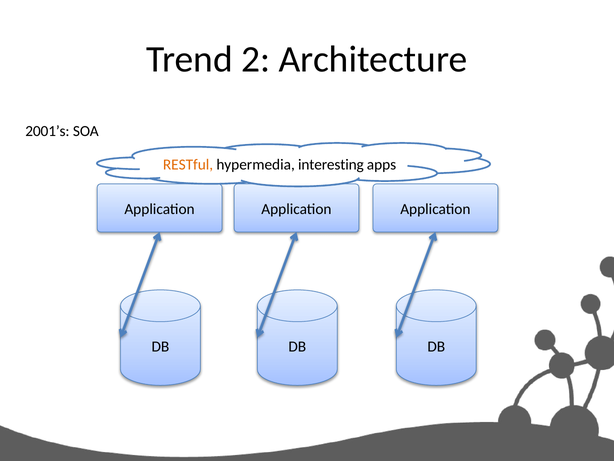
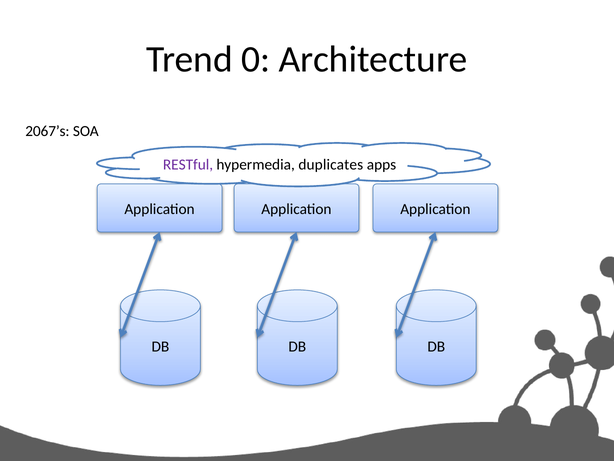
2: 2 -> 0
2001’s: 2001’s -> 2067’s
RESTful colour: orange -> purple
interesting: interesting -> duplicates
